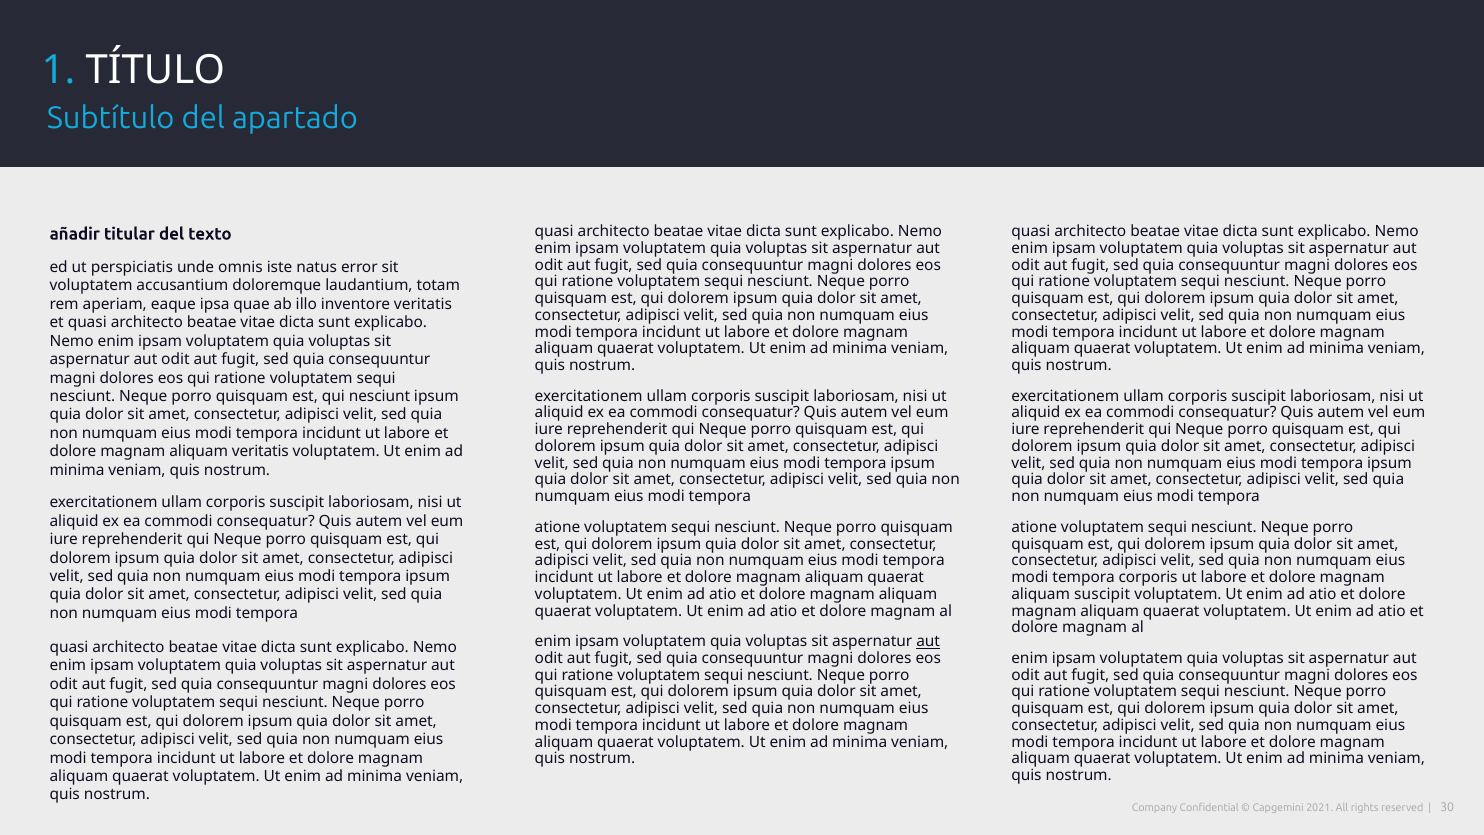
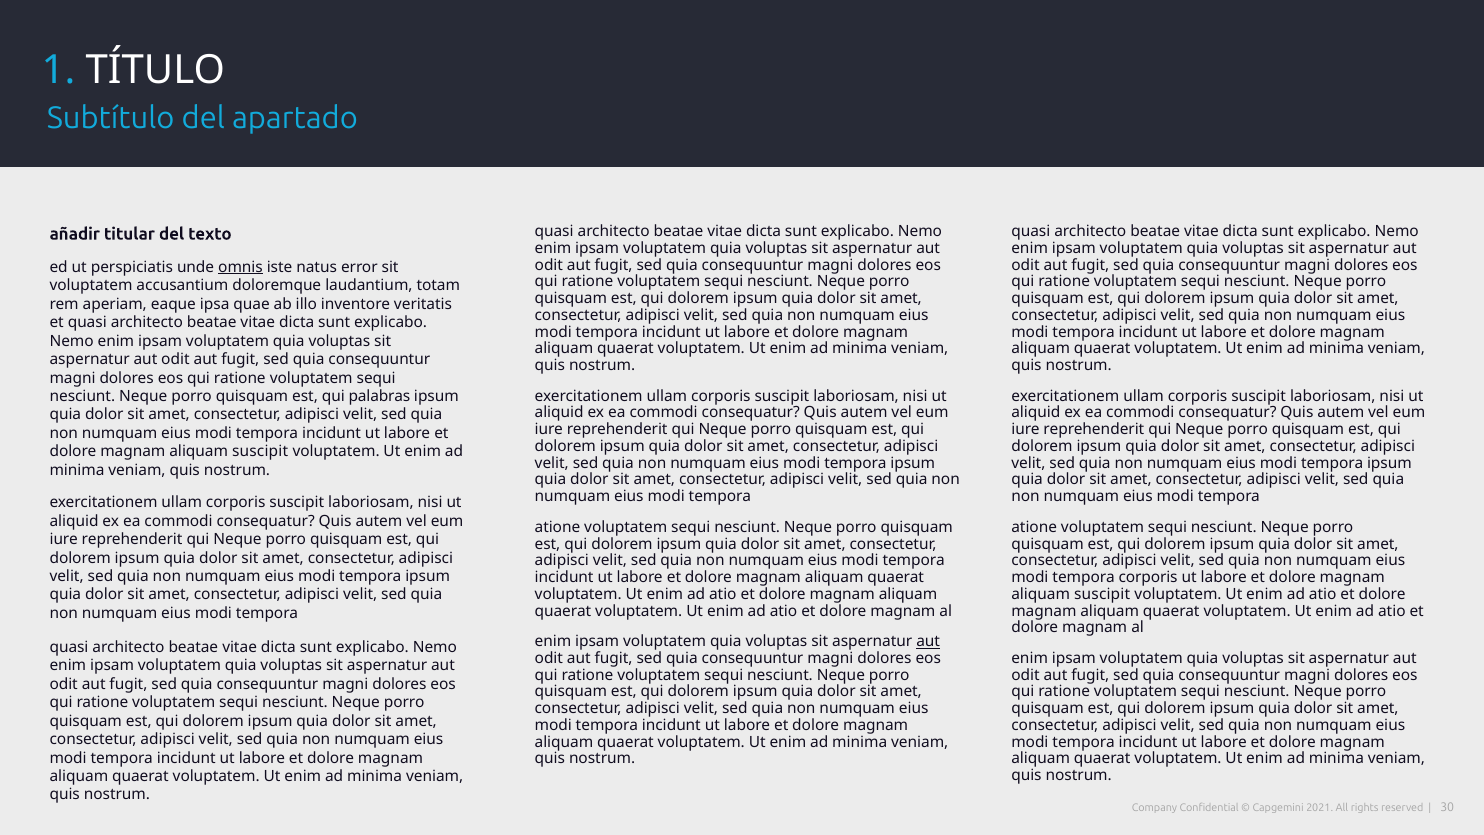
omnis underline: none -> present
qui nesciunt: nesciunt -> palabras
veritatis at (260, 452): veritatis -> suscipit
